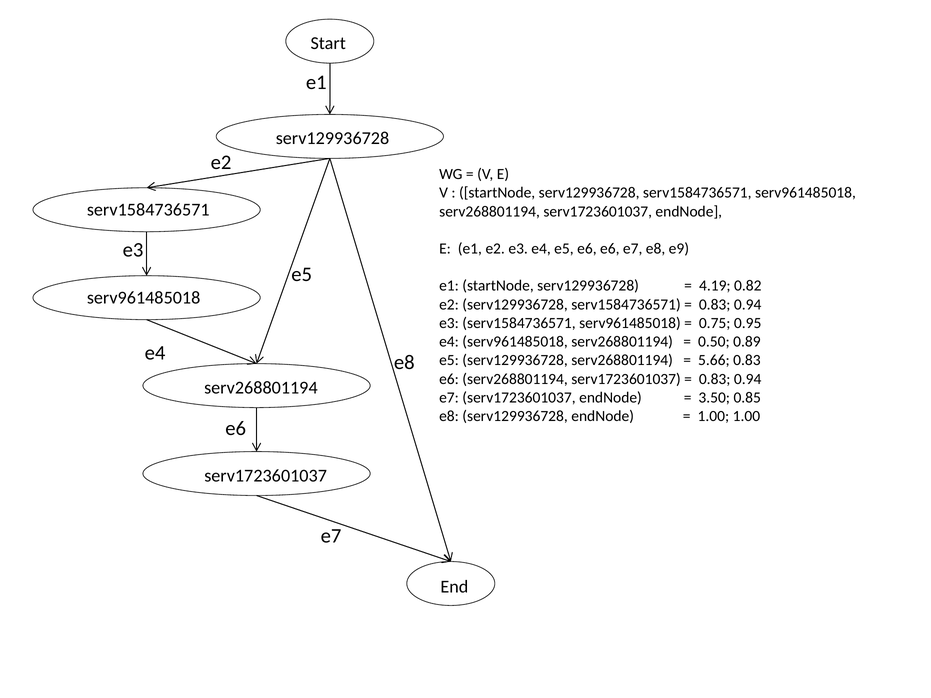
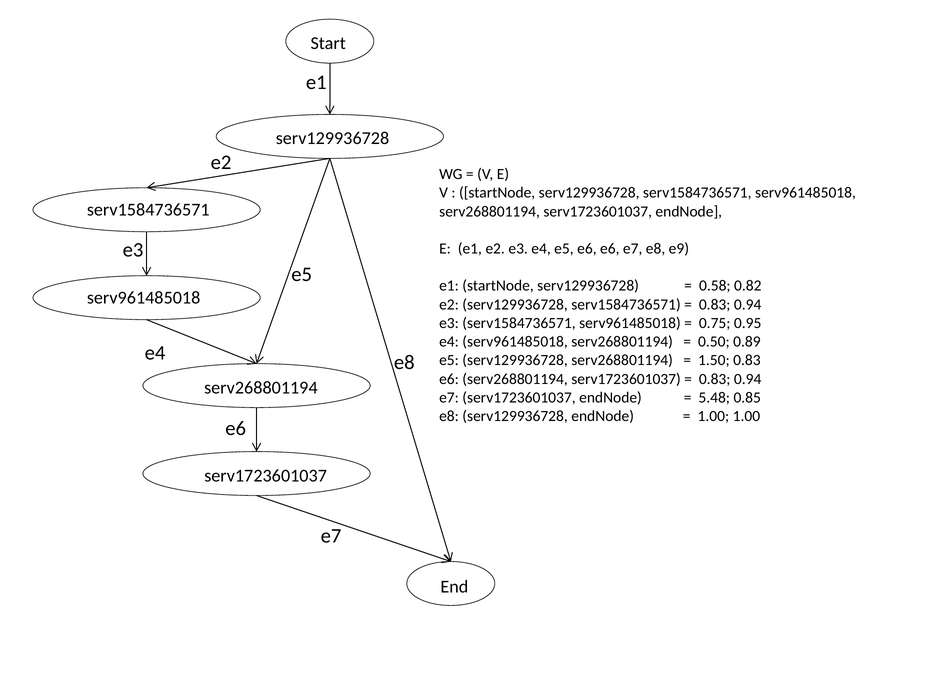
4.19: 4.19 -> 0.58
5.66: 5.66 -> 1.50
3.50: 3.50 -> 5.48
